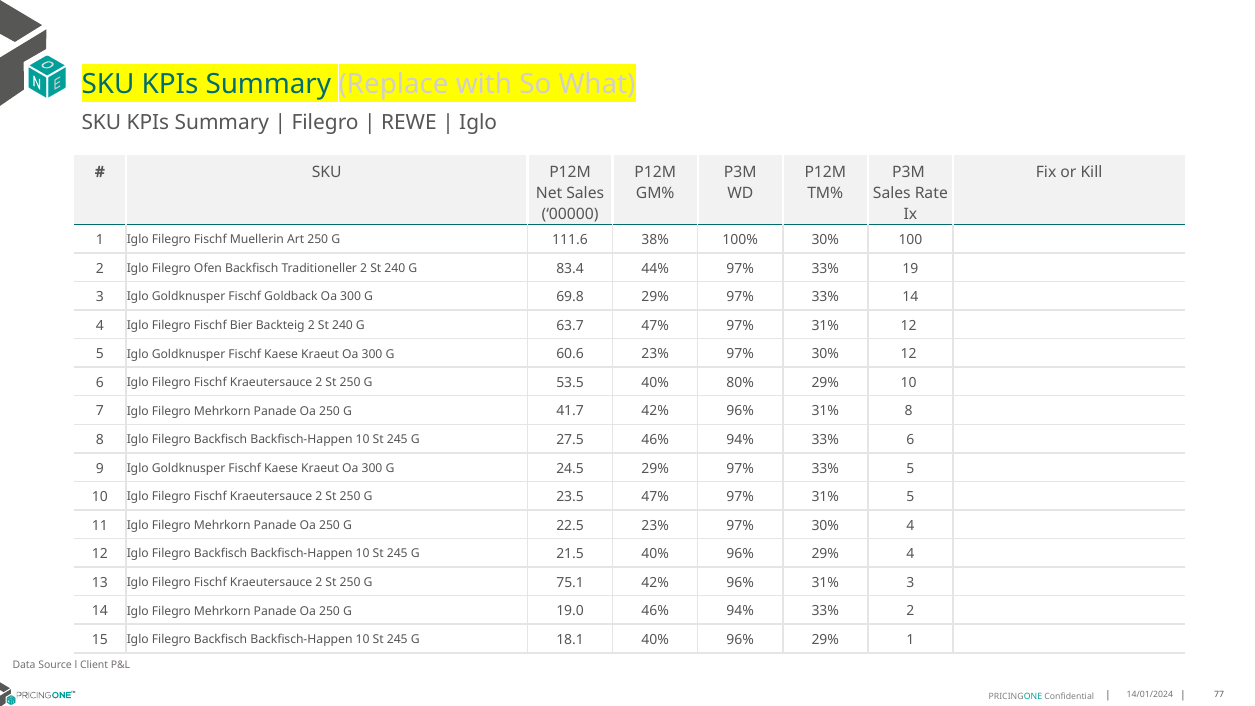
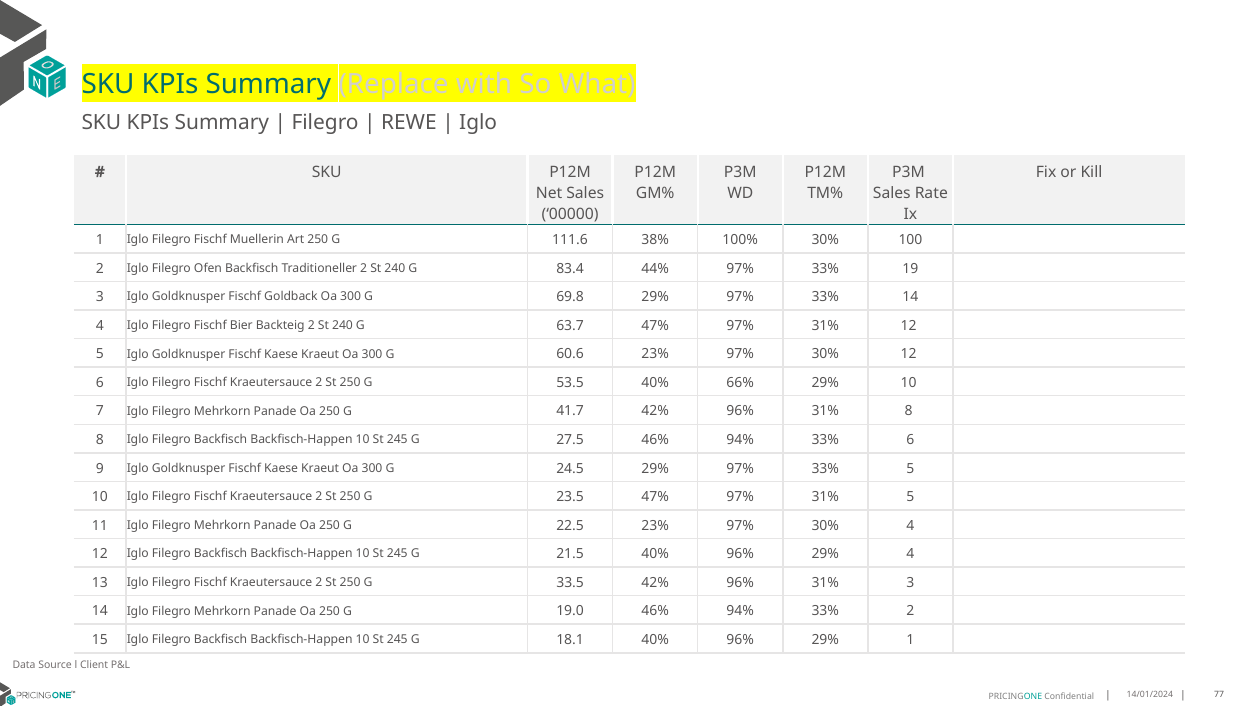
80%: 80% -> 66%
75.1: 75.1 -> 33.5
